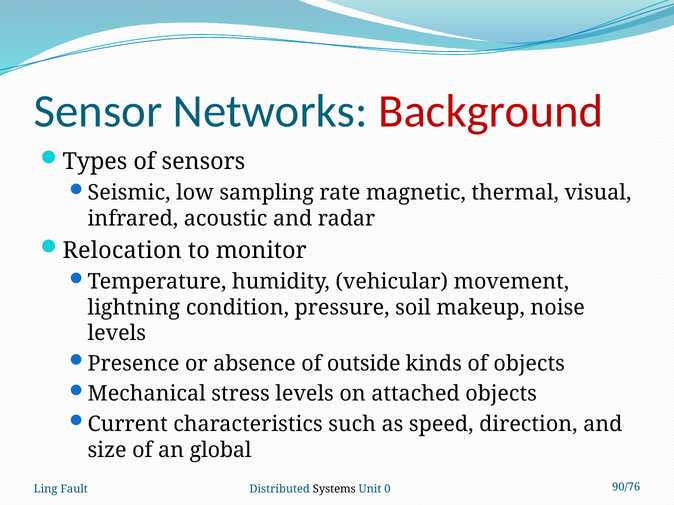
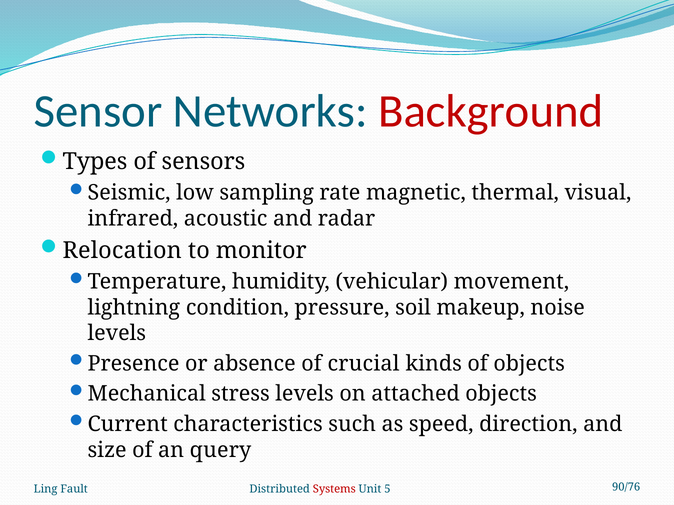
outside: outside -> crucial
global: global -> query
Systems colour: black -> red
0: 0 -> 5
